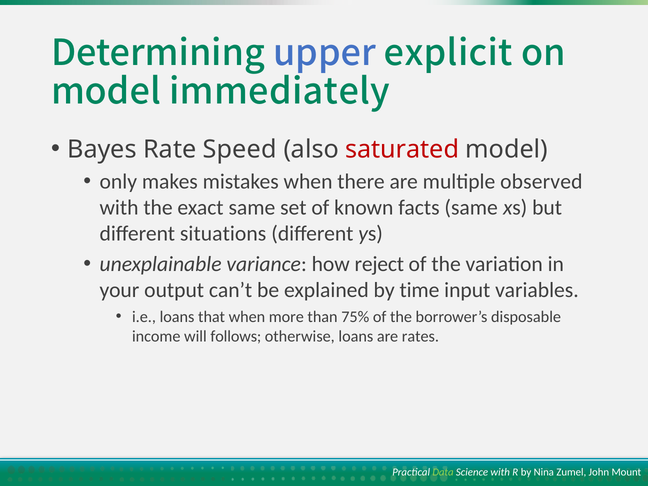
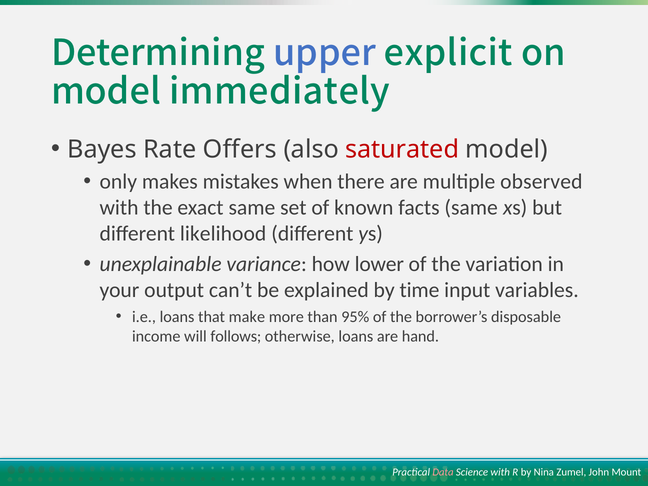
Speed: Speed -> Offers
situations: situations -> likelihood
reject: reject -> lower
that when: when -> make
75%: 75% -> 95%
rates: rates -> hand
Data colour: light green -> pink
